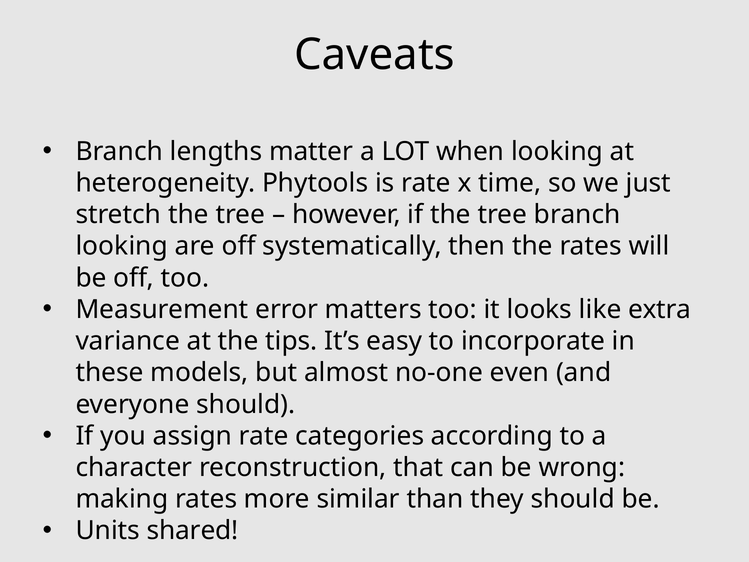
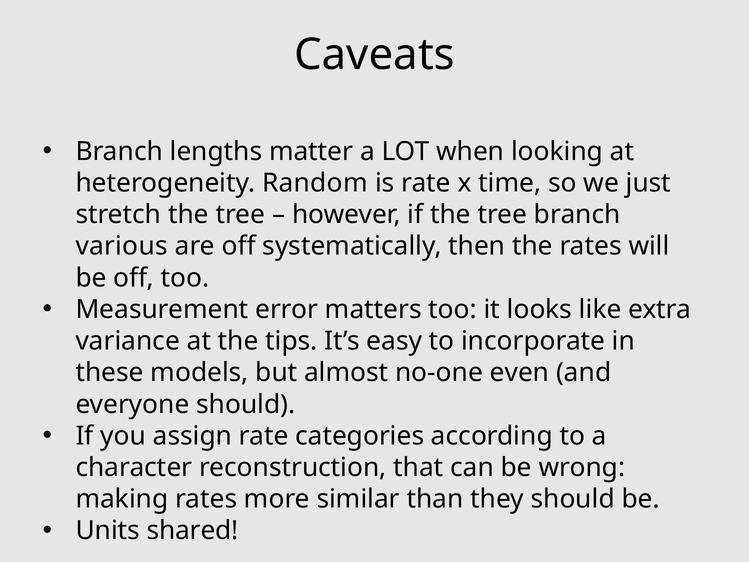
Phytools: Phytools -> Random
looking at (122, 246): looking -> various
